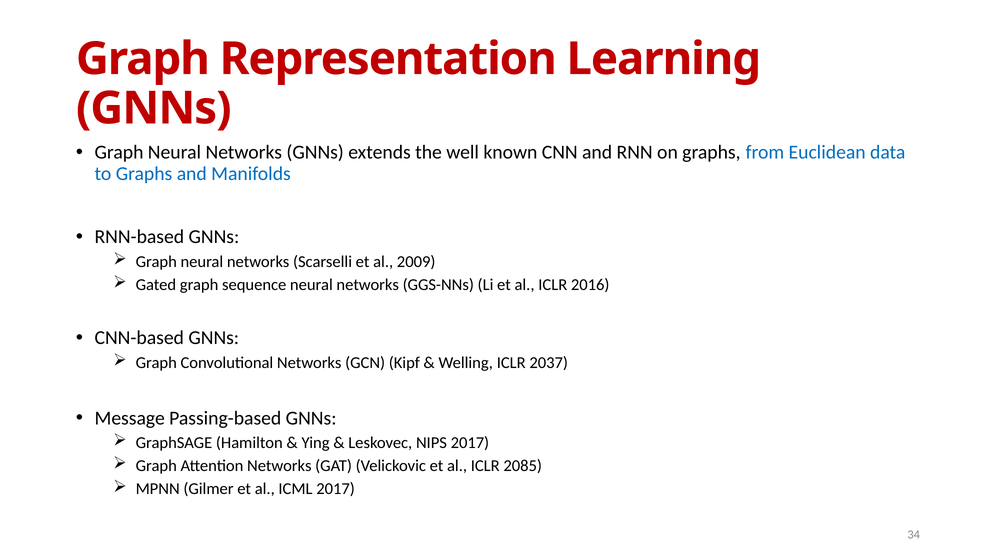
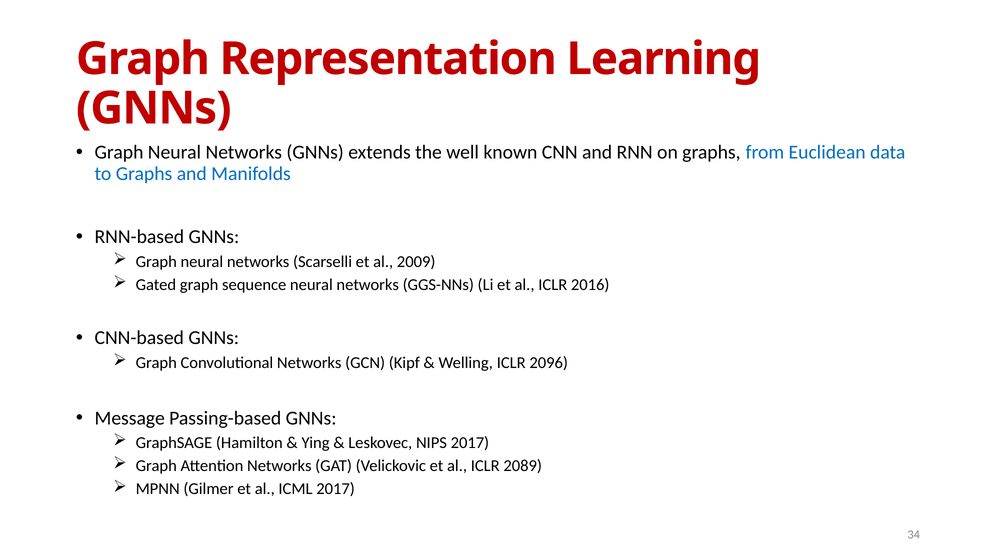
2037: 2037 -> 2096
2085: 2085 -> 2089
